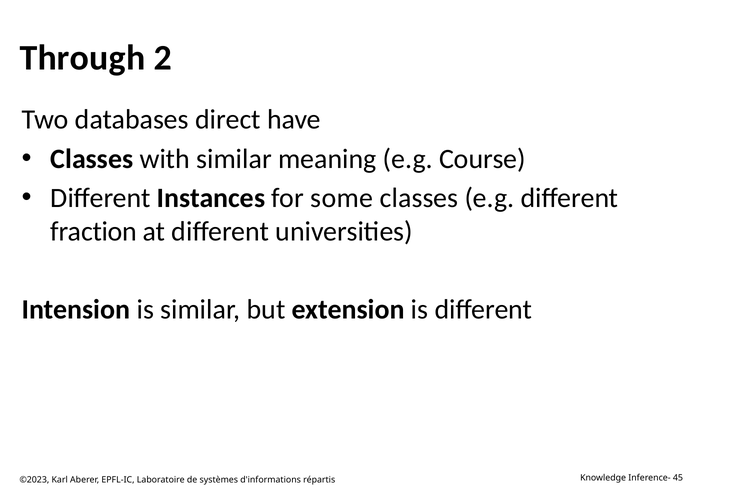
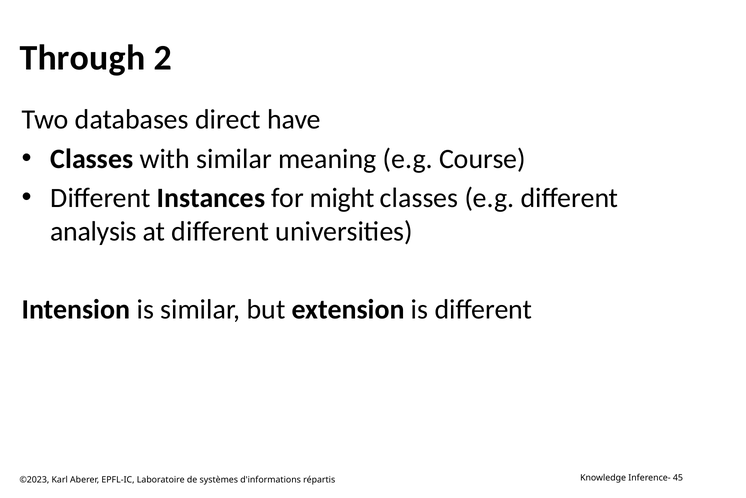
some: some -> might
fraction: fraction -> analysis
